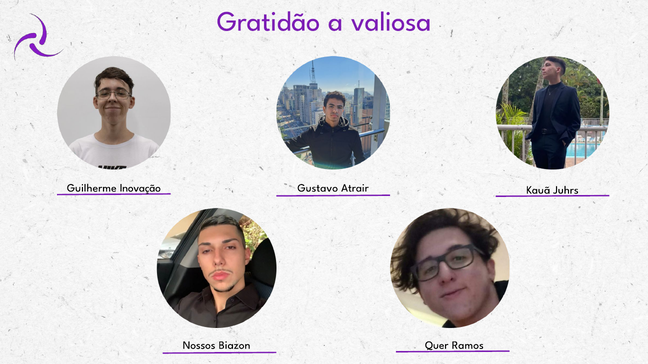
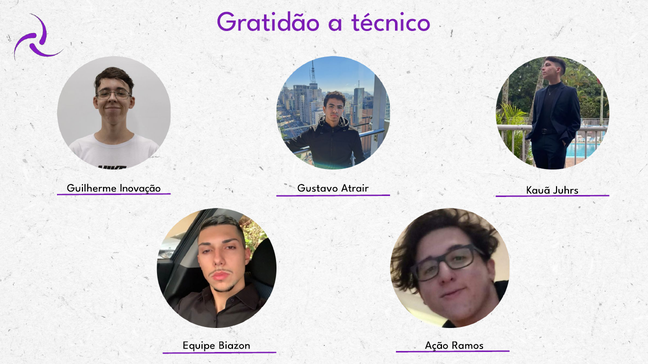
valiosa: valiosa -> técnico
Nossos: Nossos -> Equipe
Quer: Quer -> Ação
